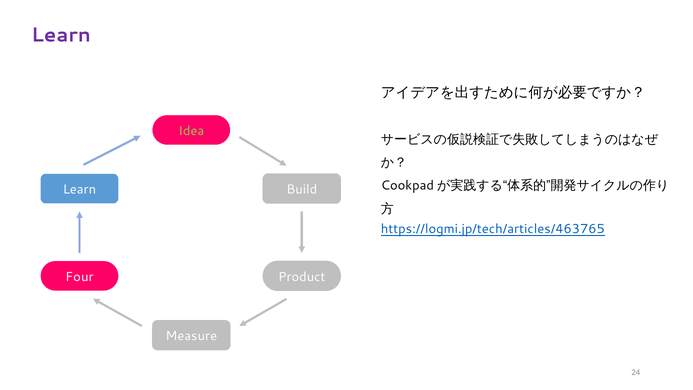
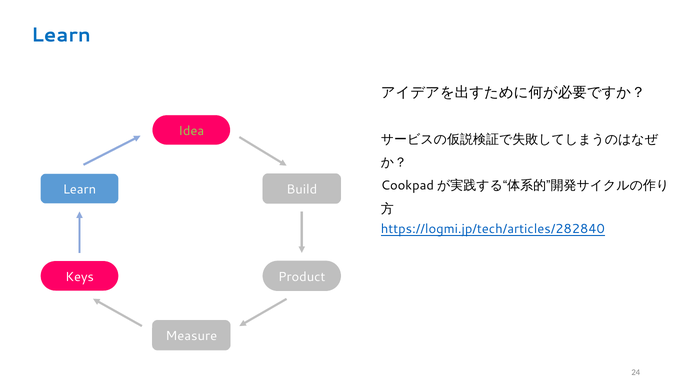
Learn at (61, 35) colour: purple -> blue
https://logmi.jp/tech/articles/463765: https://logmi.jp/tech/articles/463765 -> https://logmi.jp/tech/articles/282840
Four: Four -> Keys
